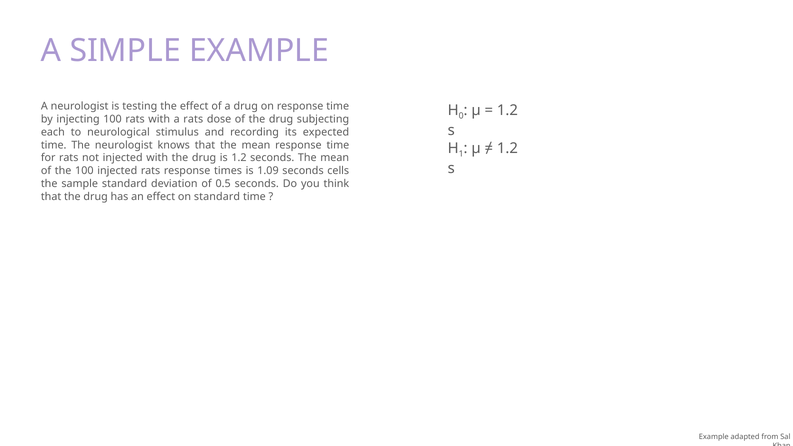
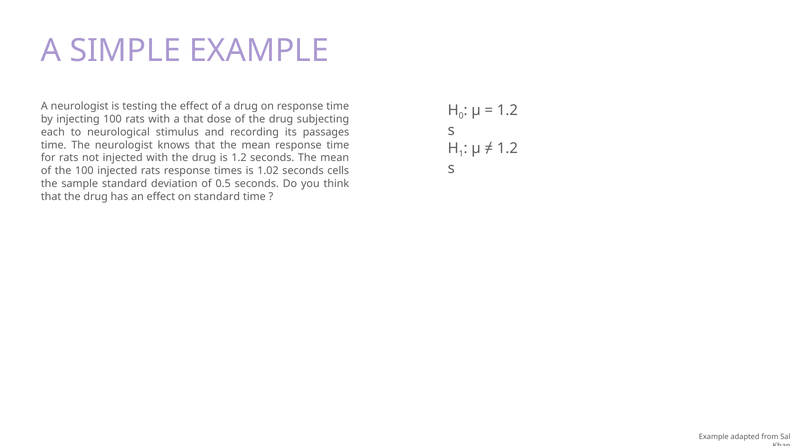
a rats: rats -> that
expected: expected -> passages
1.09: 1.09 -> 1.02
